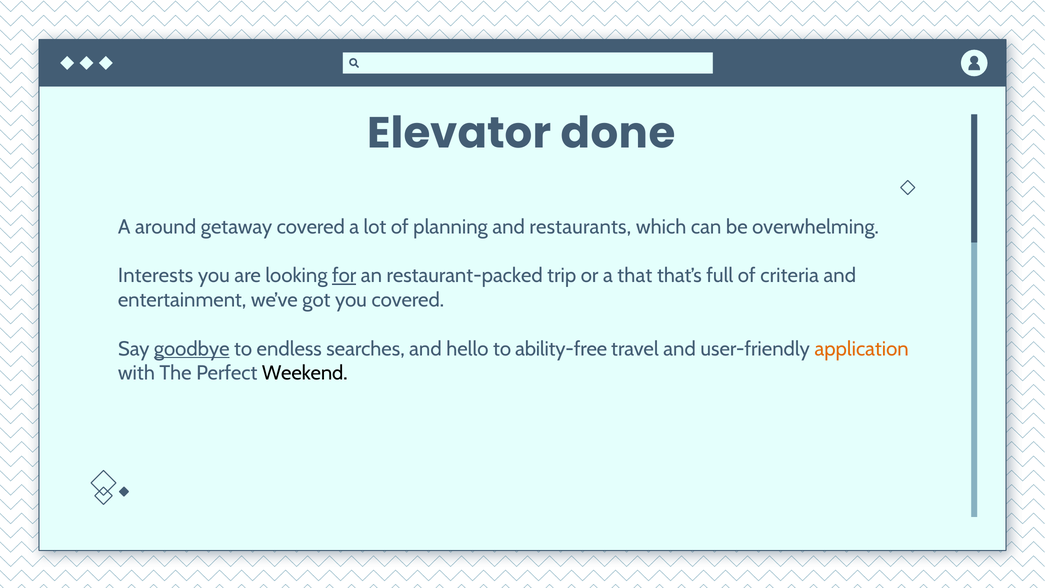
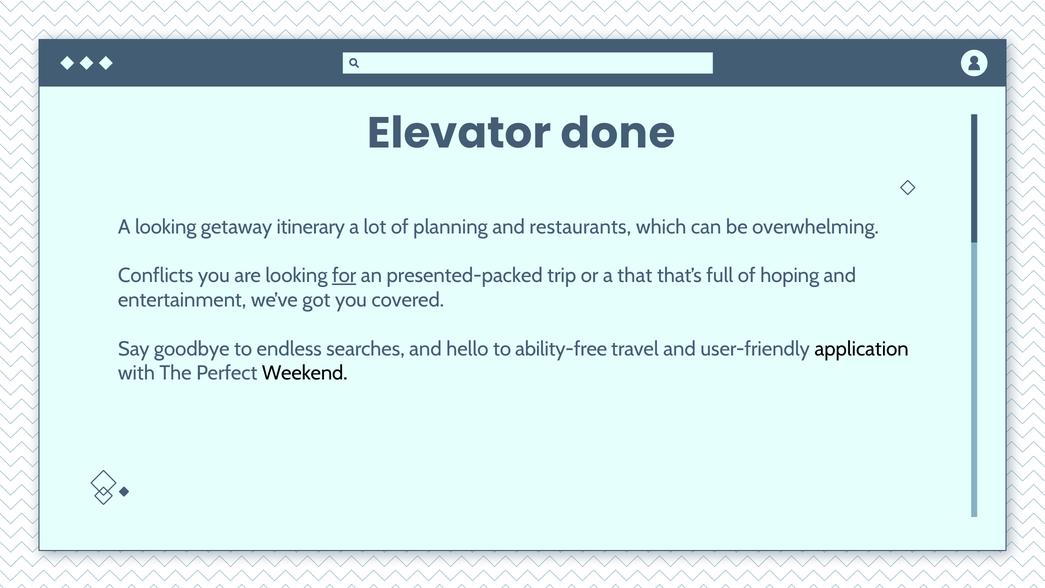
A around: around -> looking
getaway covered: covered -> itinerary
Interests: Interests -> Conflicts
restaurant-packed: restaurant-packed -> presented-packed
criteria: criteria -> hoping
goodbye underline: present -> none
application colour: orange -> black
